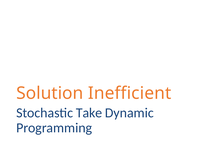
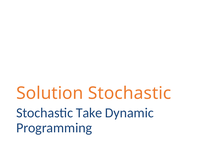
Solution Inefficient: Inefficient -> Stochastic
